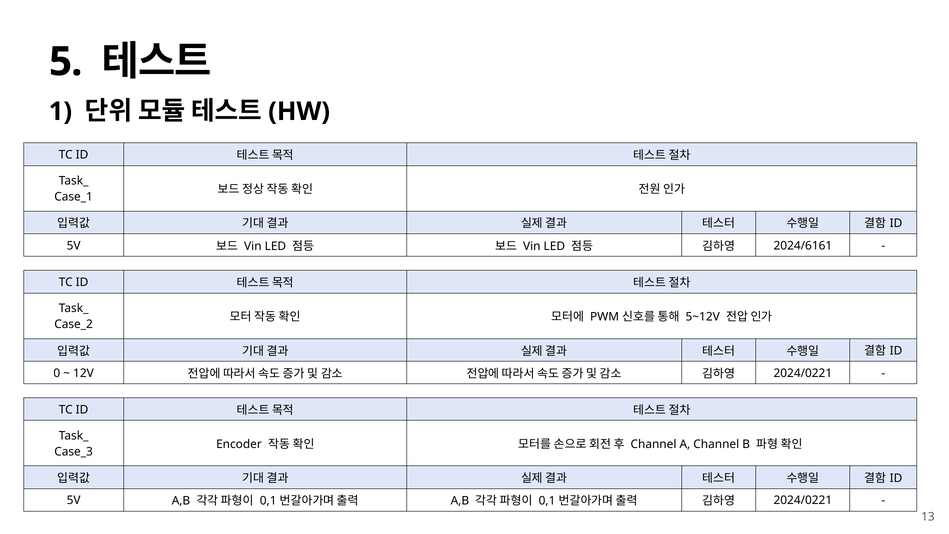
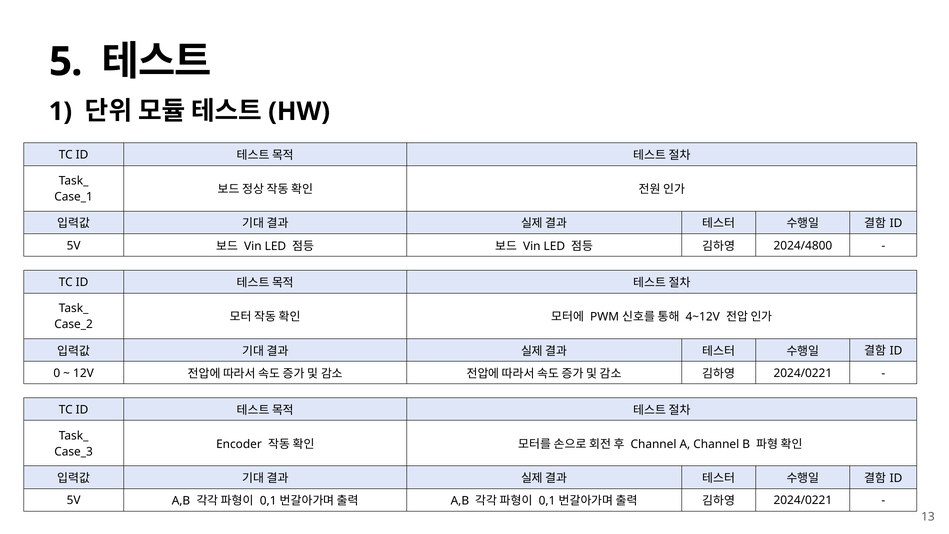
2024/6161: 2024/6161 -> 2024/4800
5~12V: 5~12V -> 4~12V
